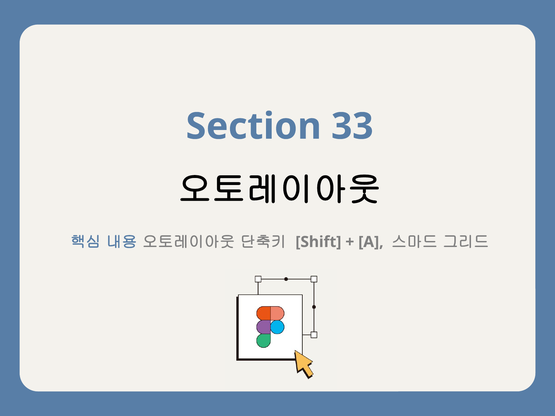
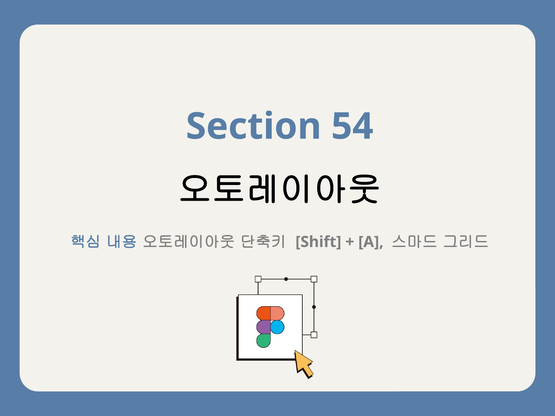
33: 33 -> 54
